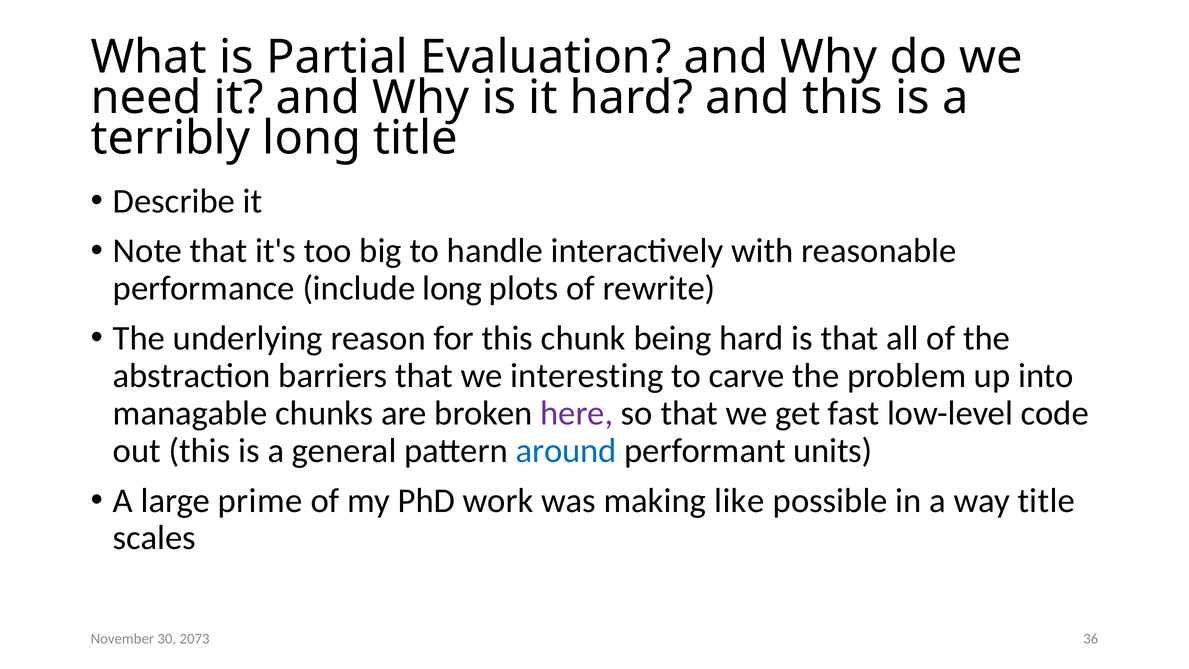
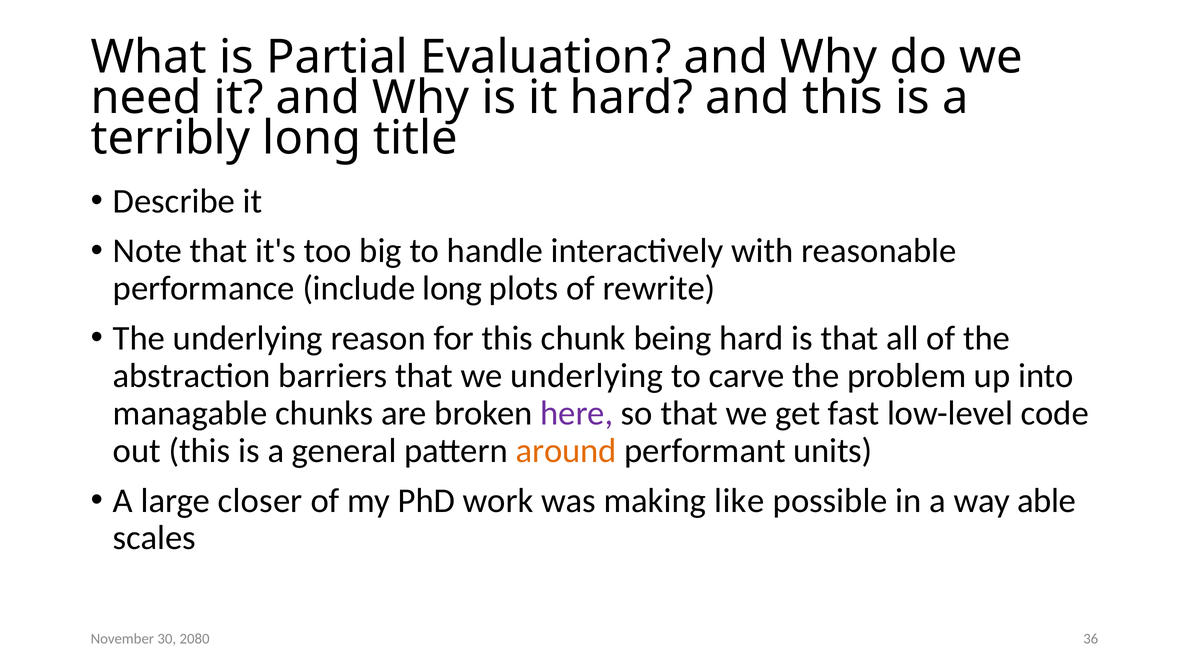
we interesting: interesting -> underlying
around colour: blue -> orange
prime: prime -> closer
way title: title -> able
2073: 2073 -> 2080
